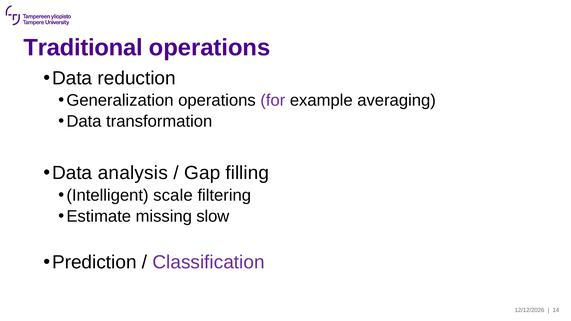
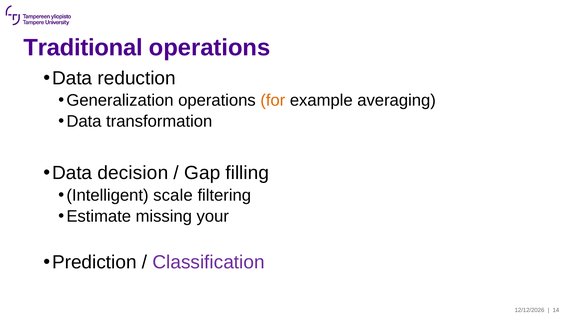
for colour: purple -> orange
analysis: analysis -> decision
slow: slow -> your
